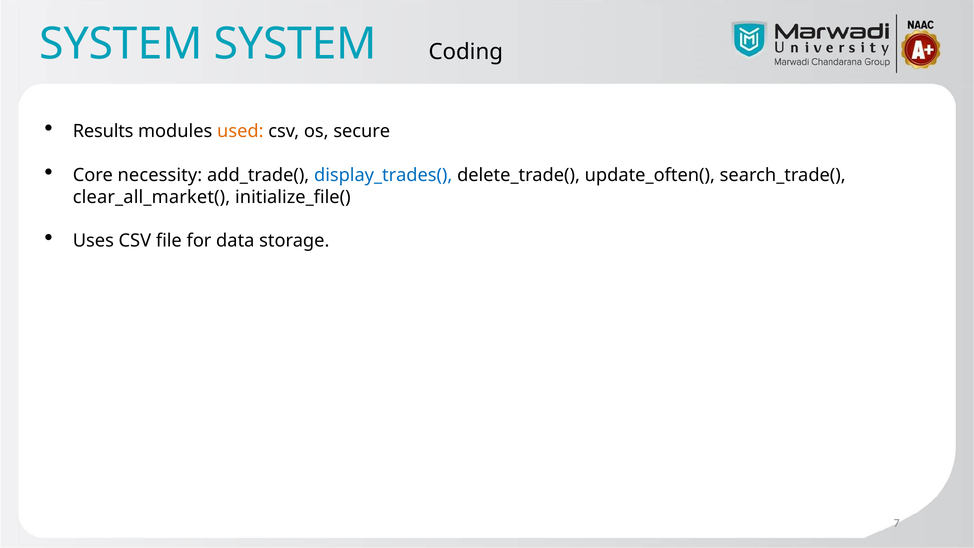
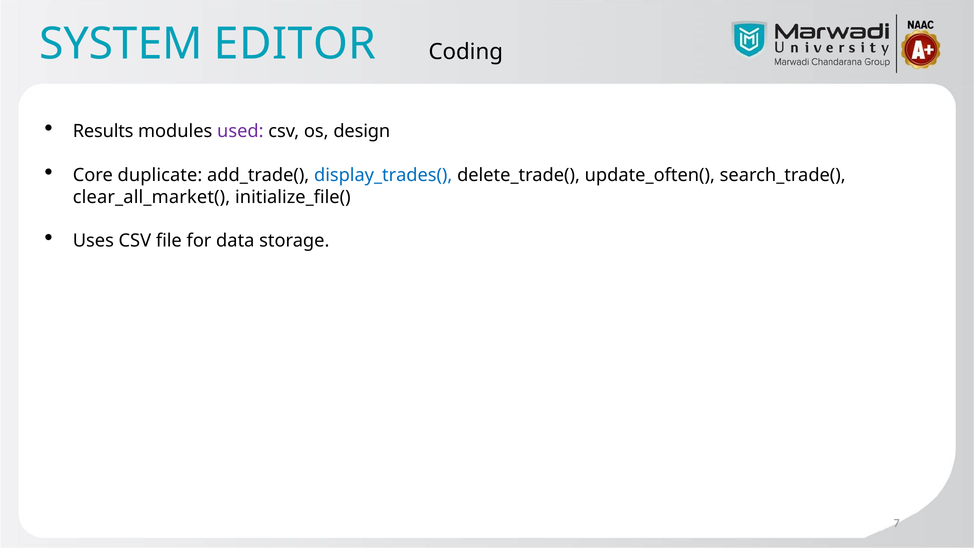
SYSTEM SYSTEM: SYSTEM -> EDITOR
used colour: orange -> purple
secure: secure -> design
necessity: necessity -> duplicate
